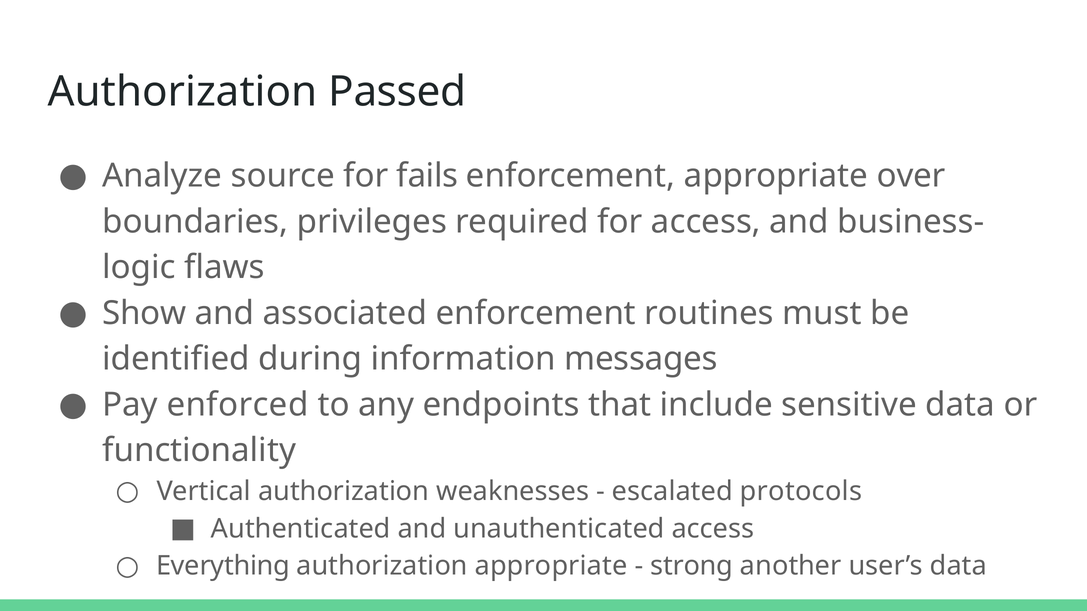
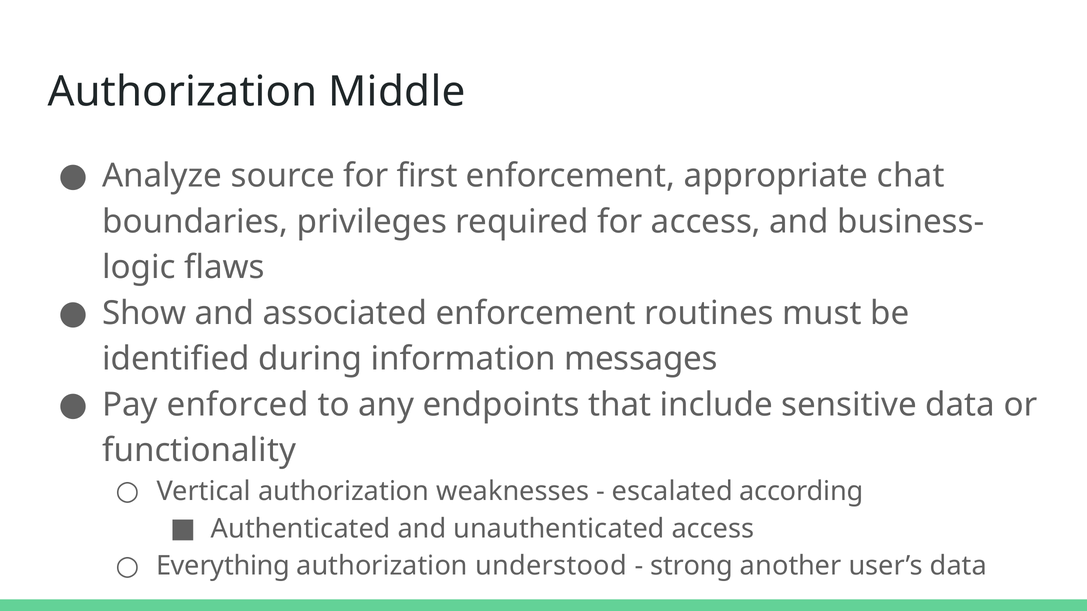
Passed: Passed -> Middle
fails: fails -> first
over: over -> chat
protocols: protocols -> according
authorization appropriate: appropriate -> understood
